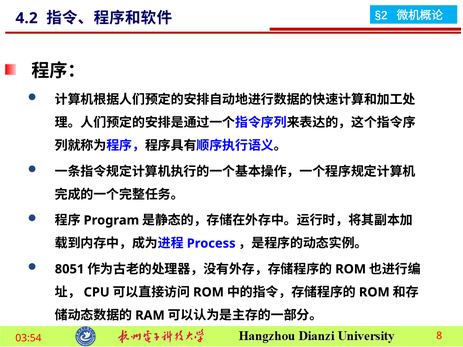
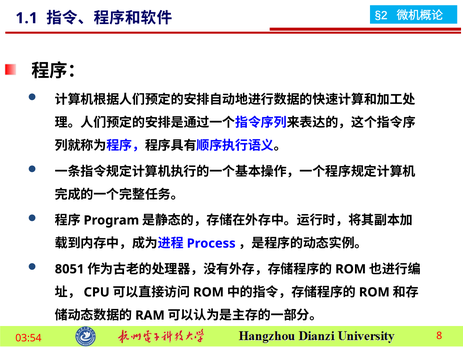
4.2: 4.2 -> 1.1
